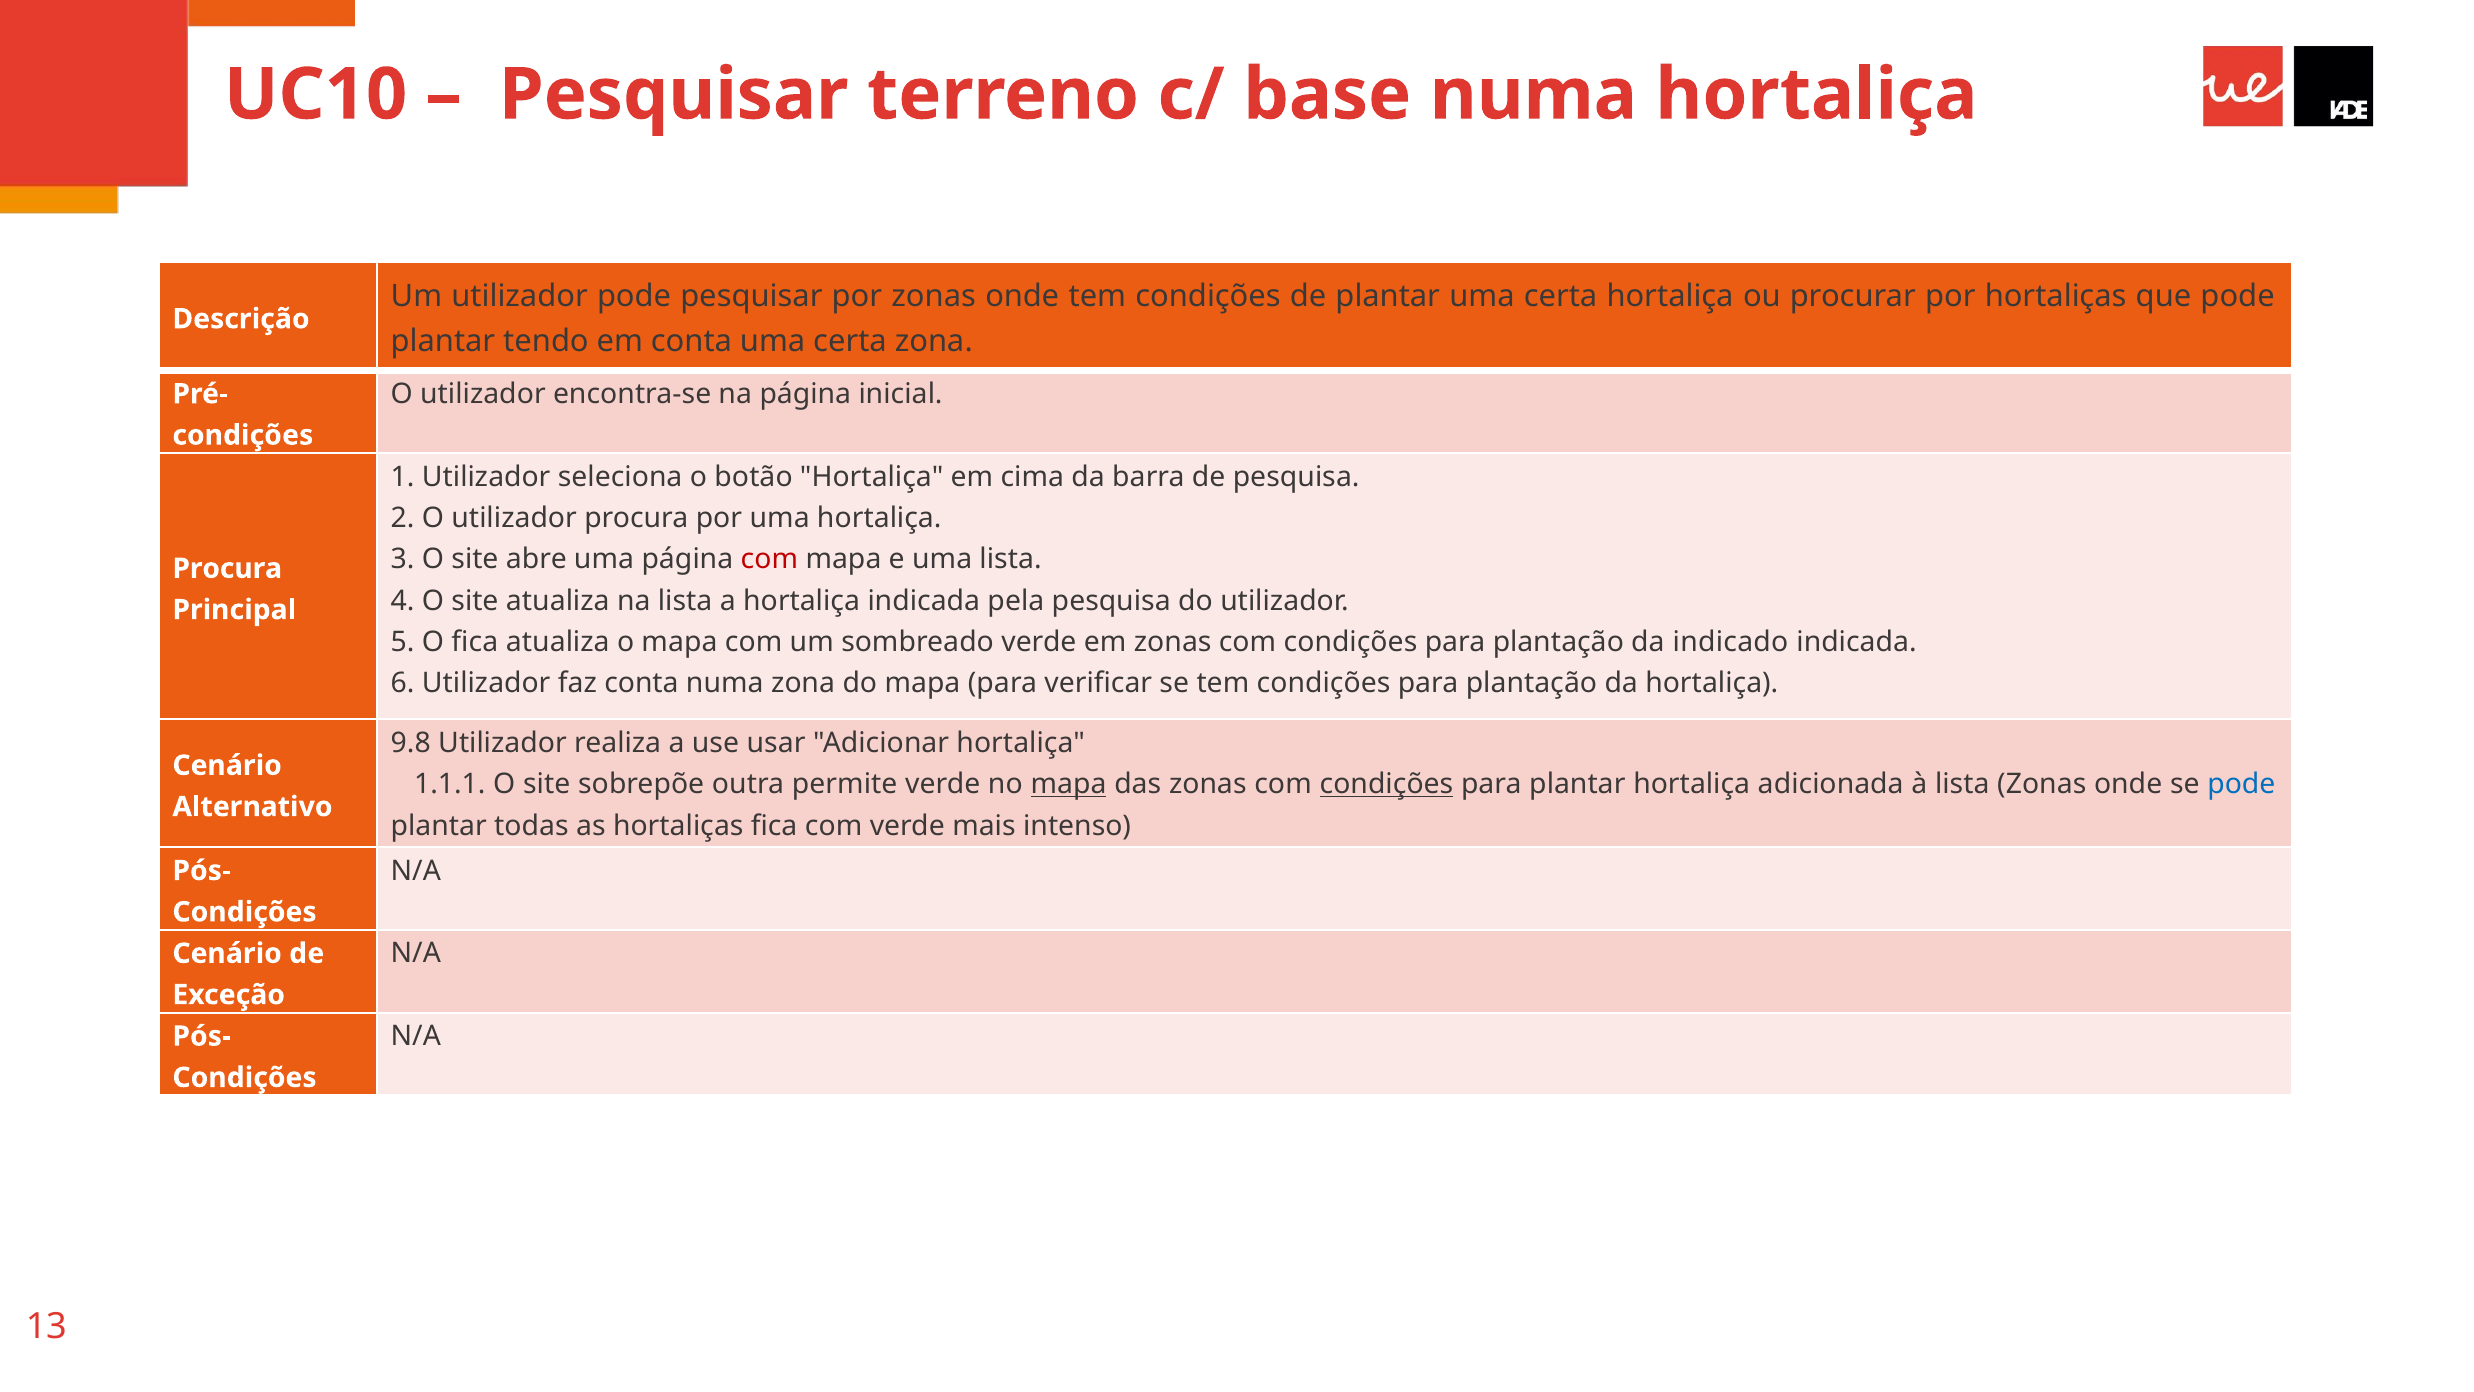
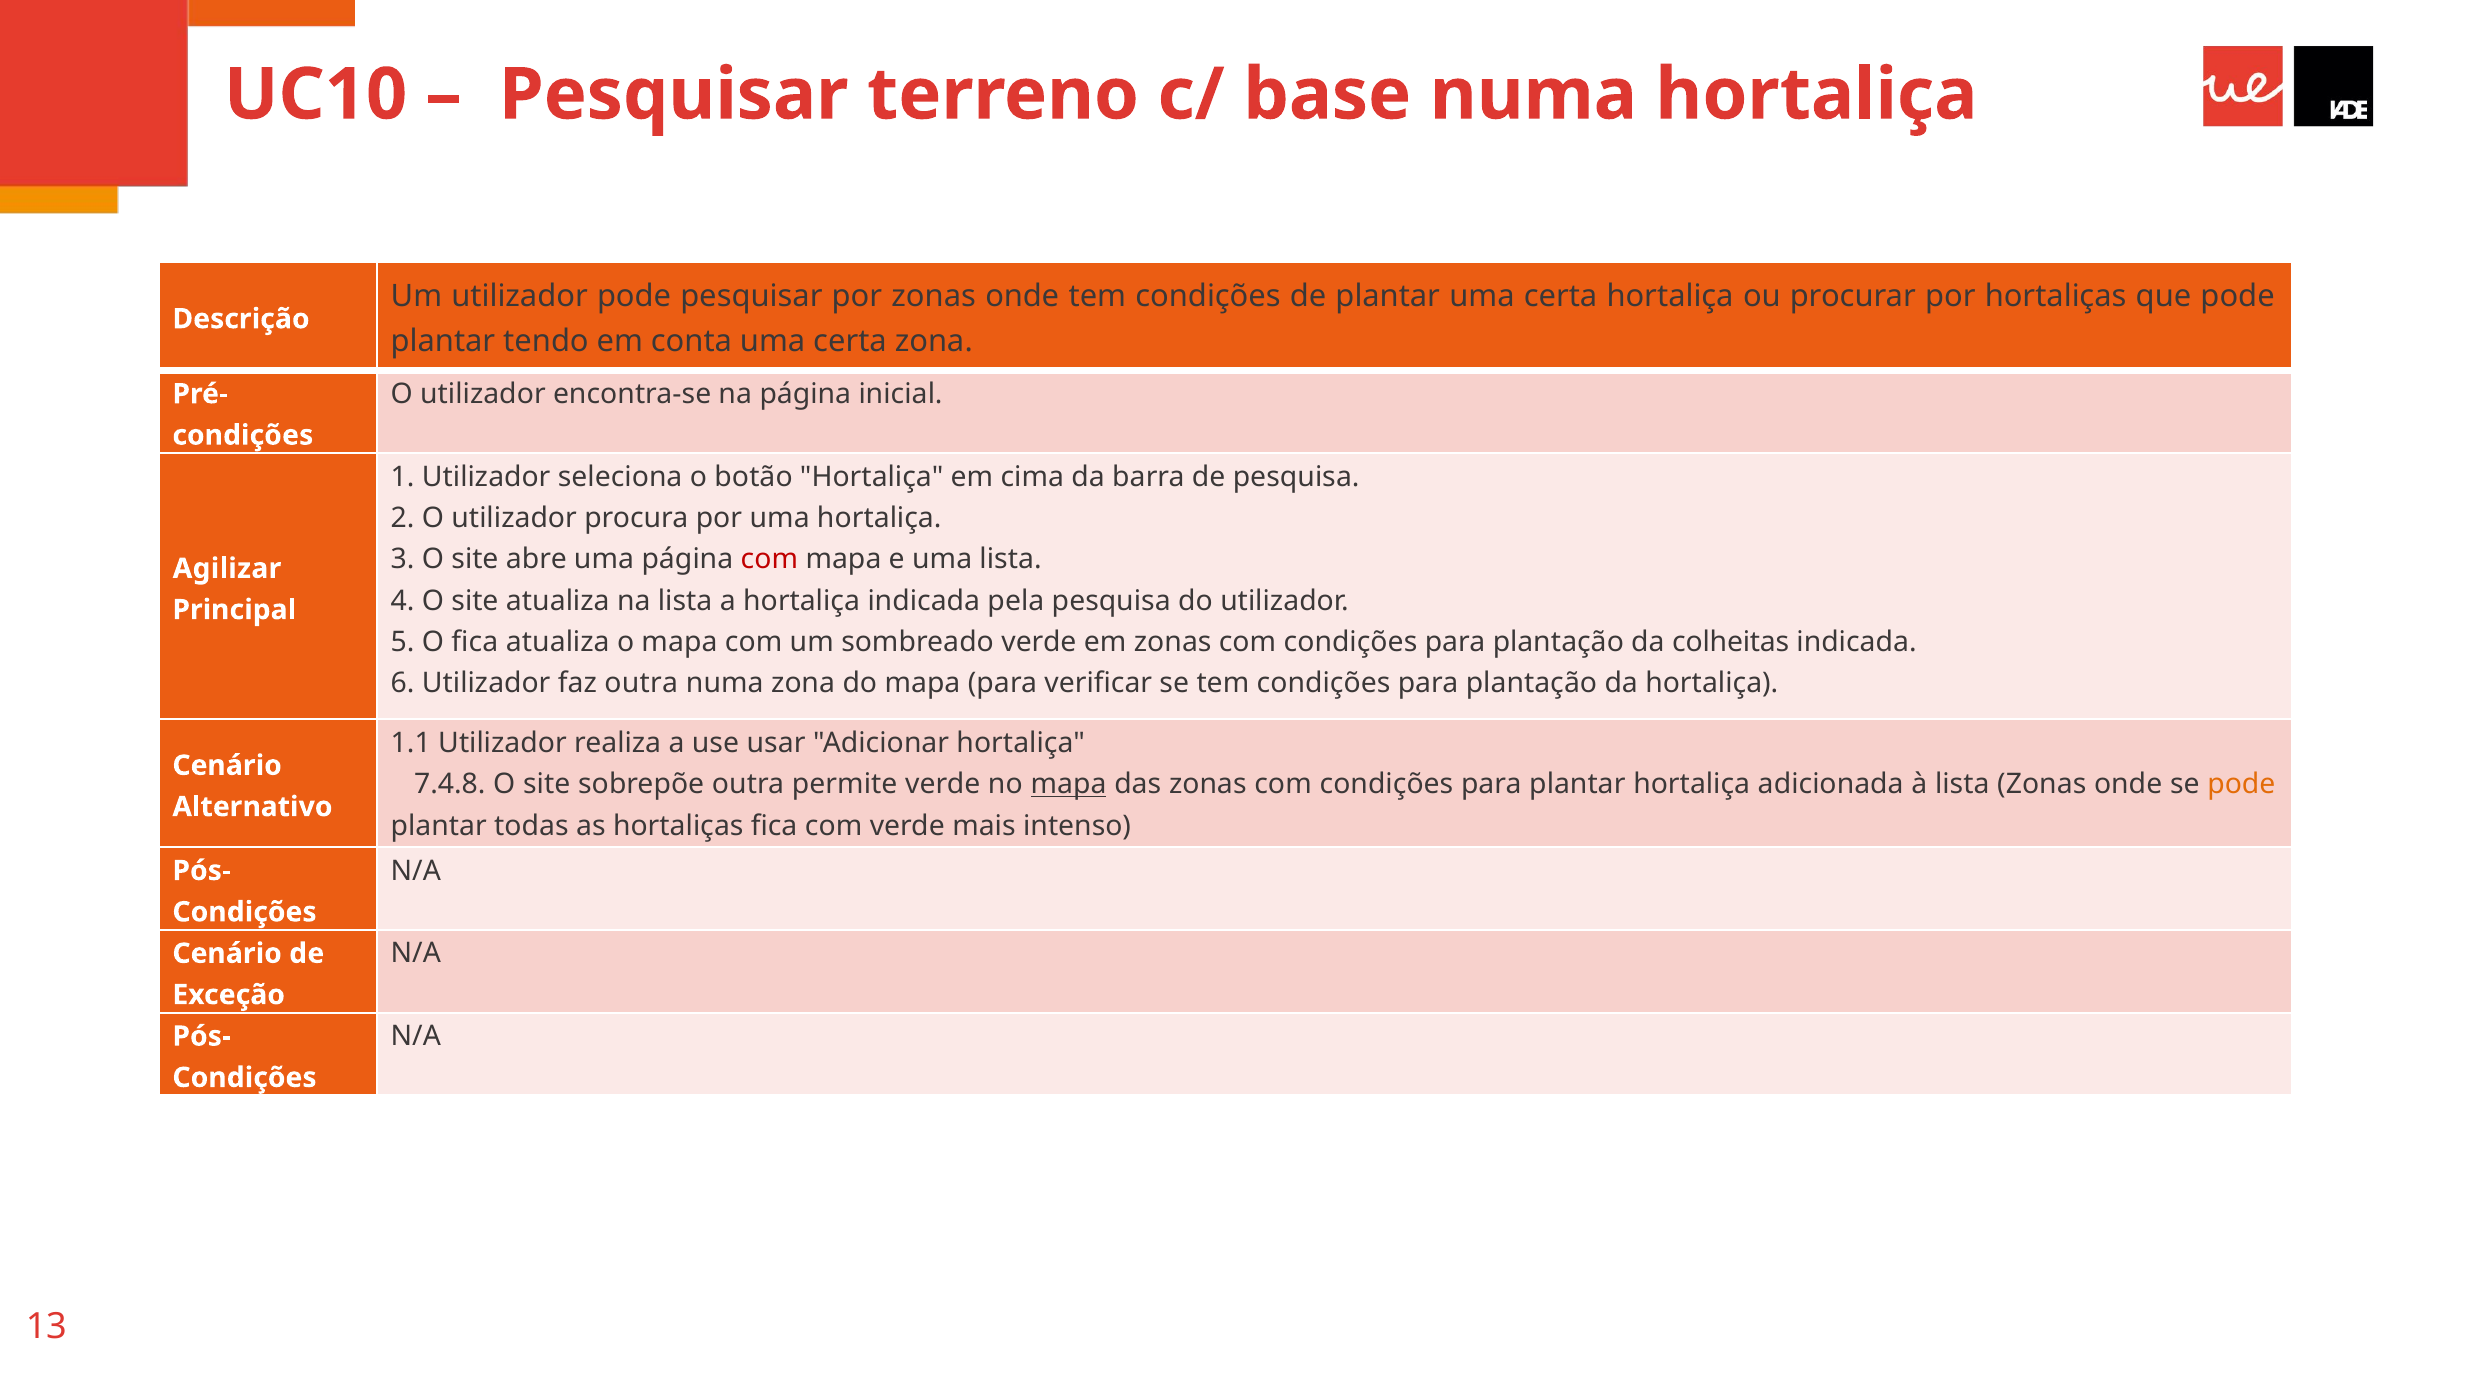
Procura at (227, 568): Procura -> Agilizar
indicado: indicado -> colheitas
faz conta: conta -> outra
9.8: 9.8 -> 1.1
1.1.1: 1.1.1 -> 7.4.8
condições at (1386, 784) underline: present -> none
pode at (2241, 784) colour: blue -> orange
